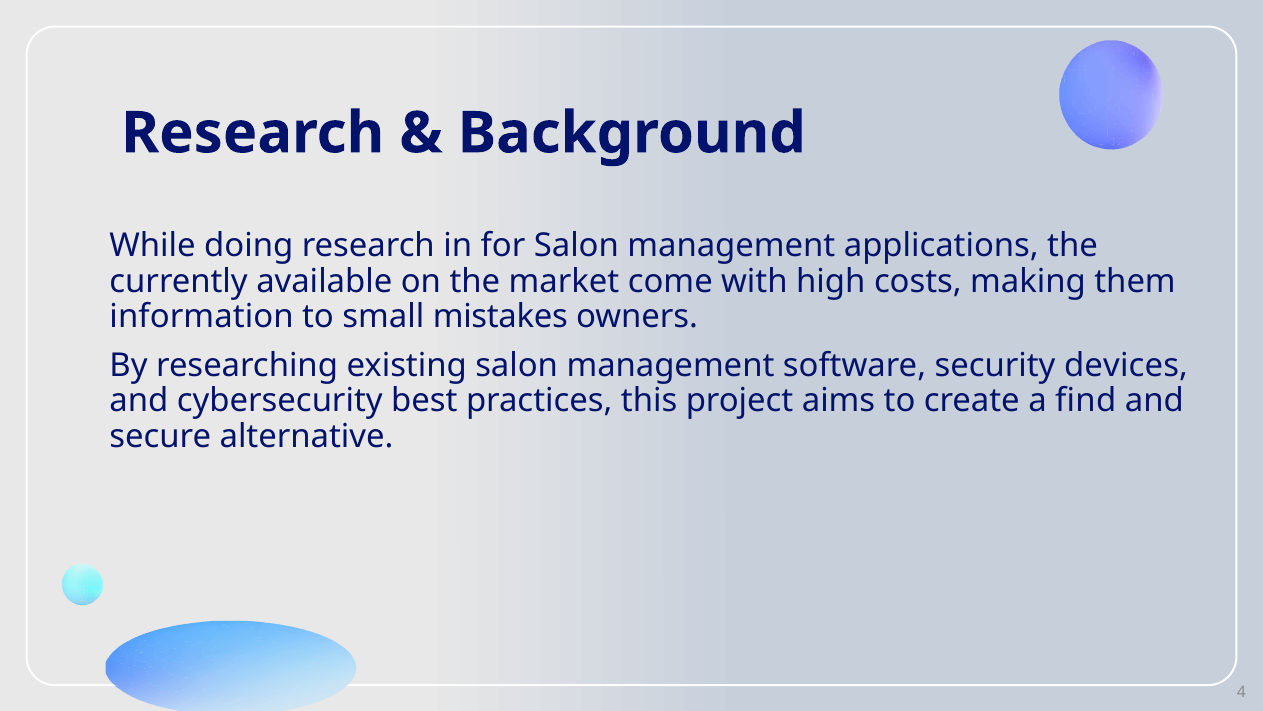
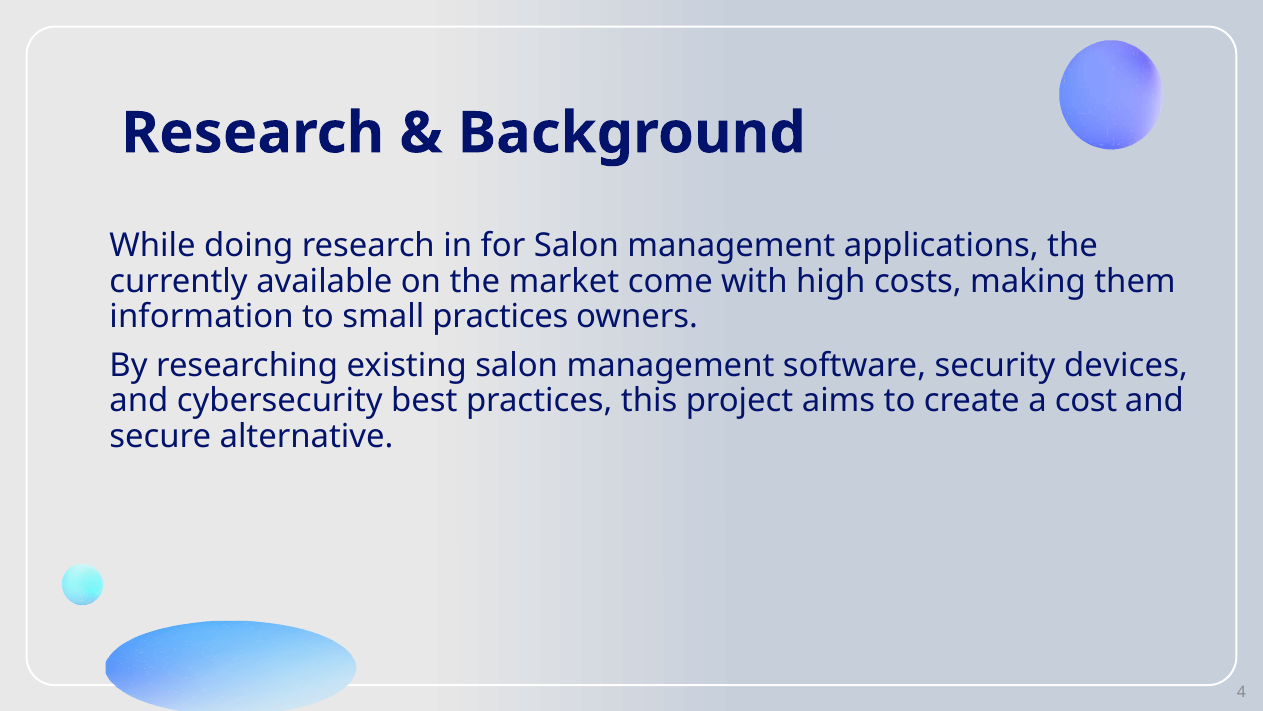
small mistakes: mistakes -> practices
find: find -> cost
